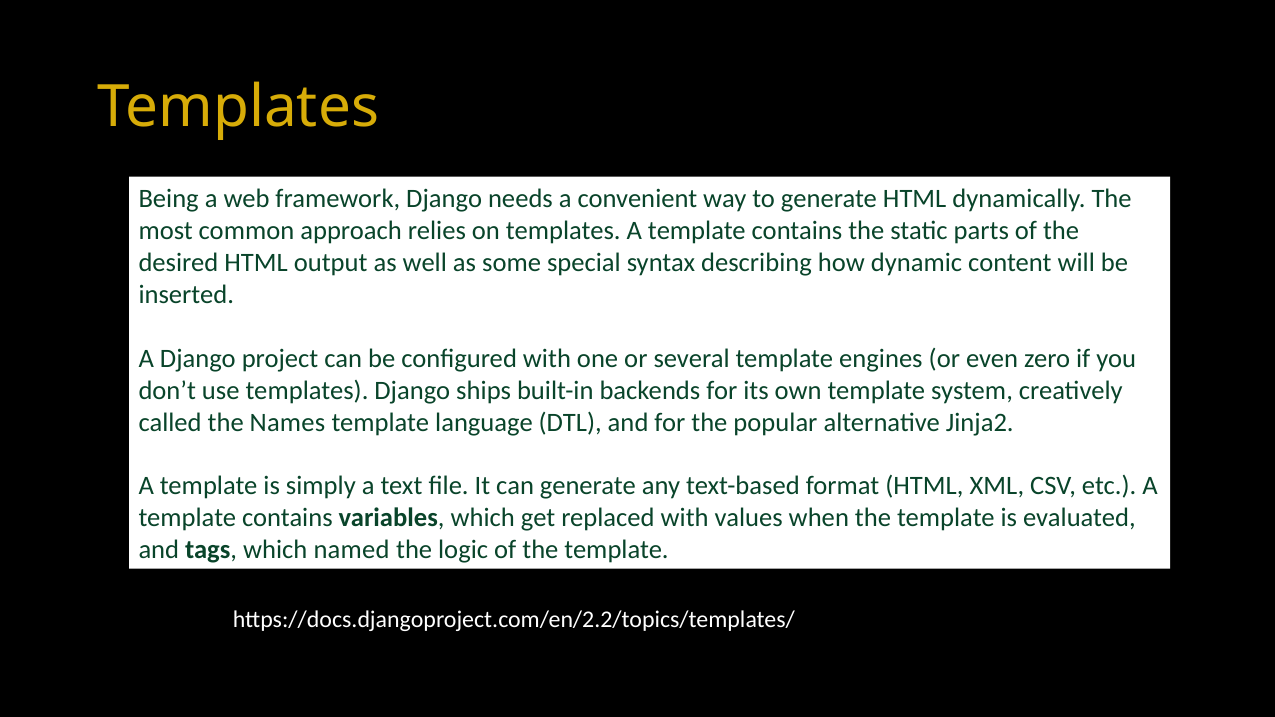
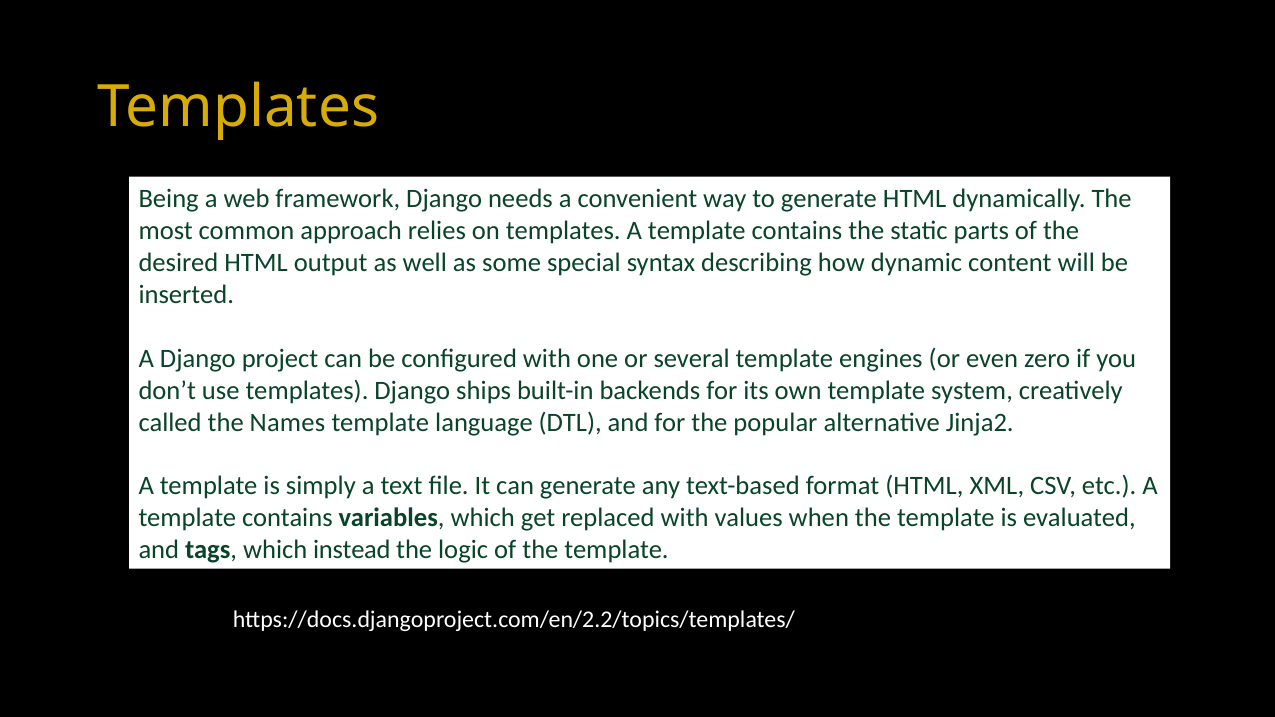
named: named -> instead
